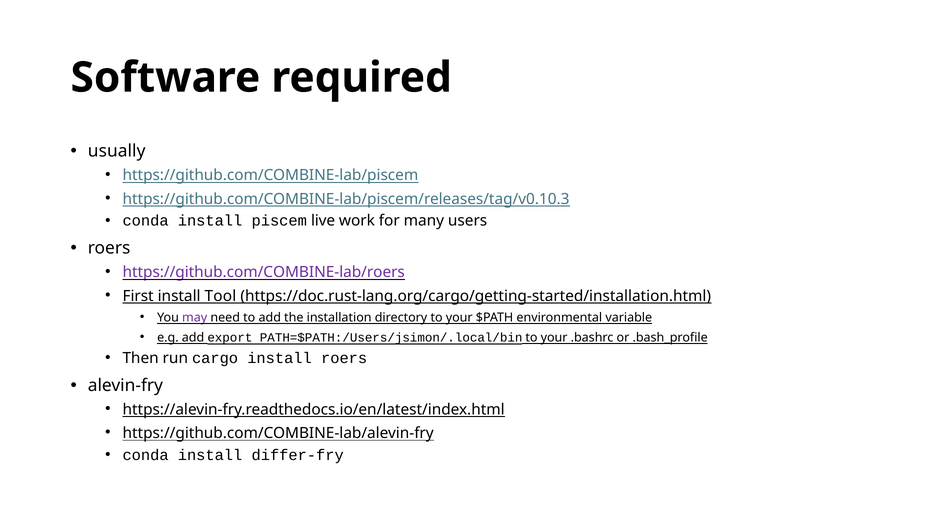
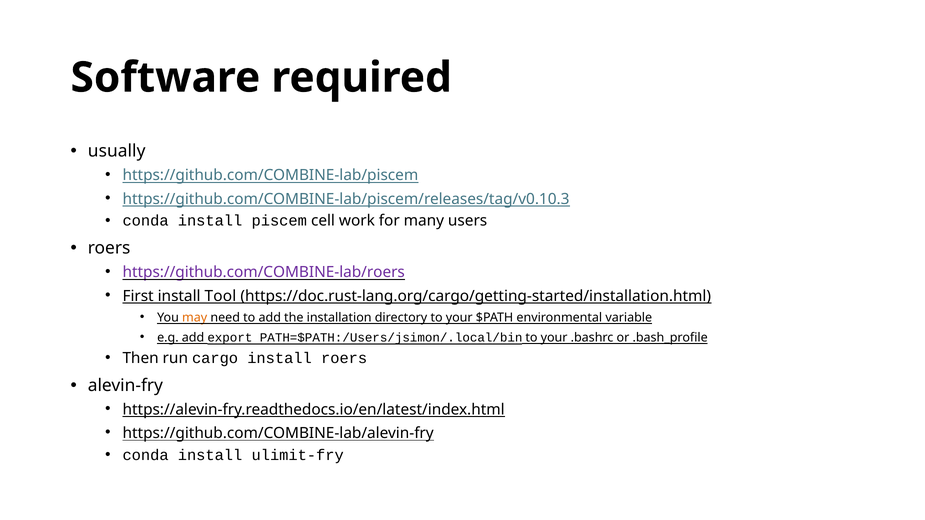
live: live -> cell
may colour: purple -> orange
differ-fry: differ-fry -> ulimit-fry
